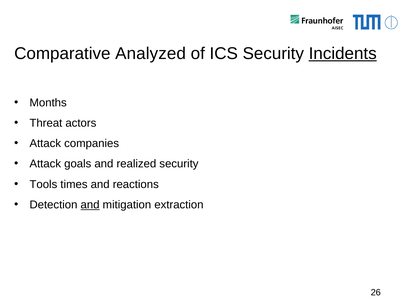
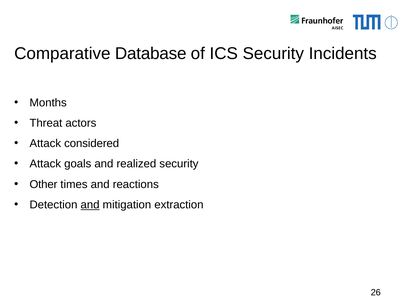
Analyzed: Analyzed -> Database
Incidents underline: present -> none
companies: companies -> considered
Tools: Tools -> Other
